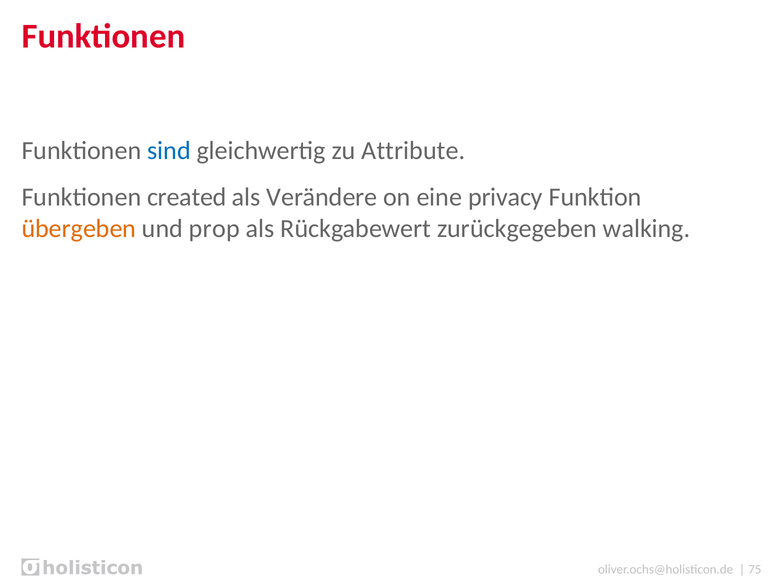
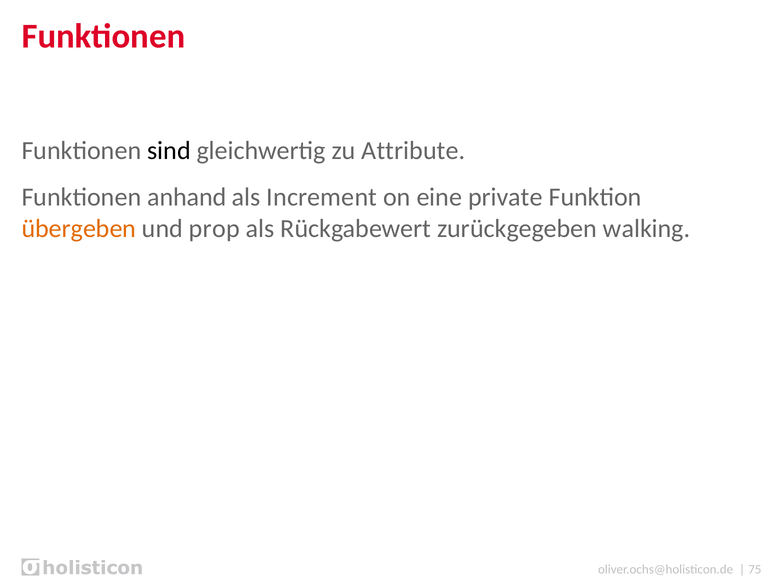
sind colour: blue -> black
created: created -> anhand
Verändere: Verändere -> Increment
privacy: privacy -> private
